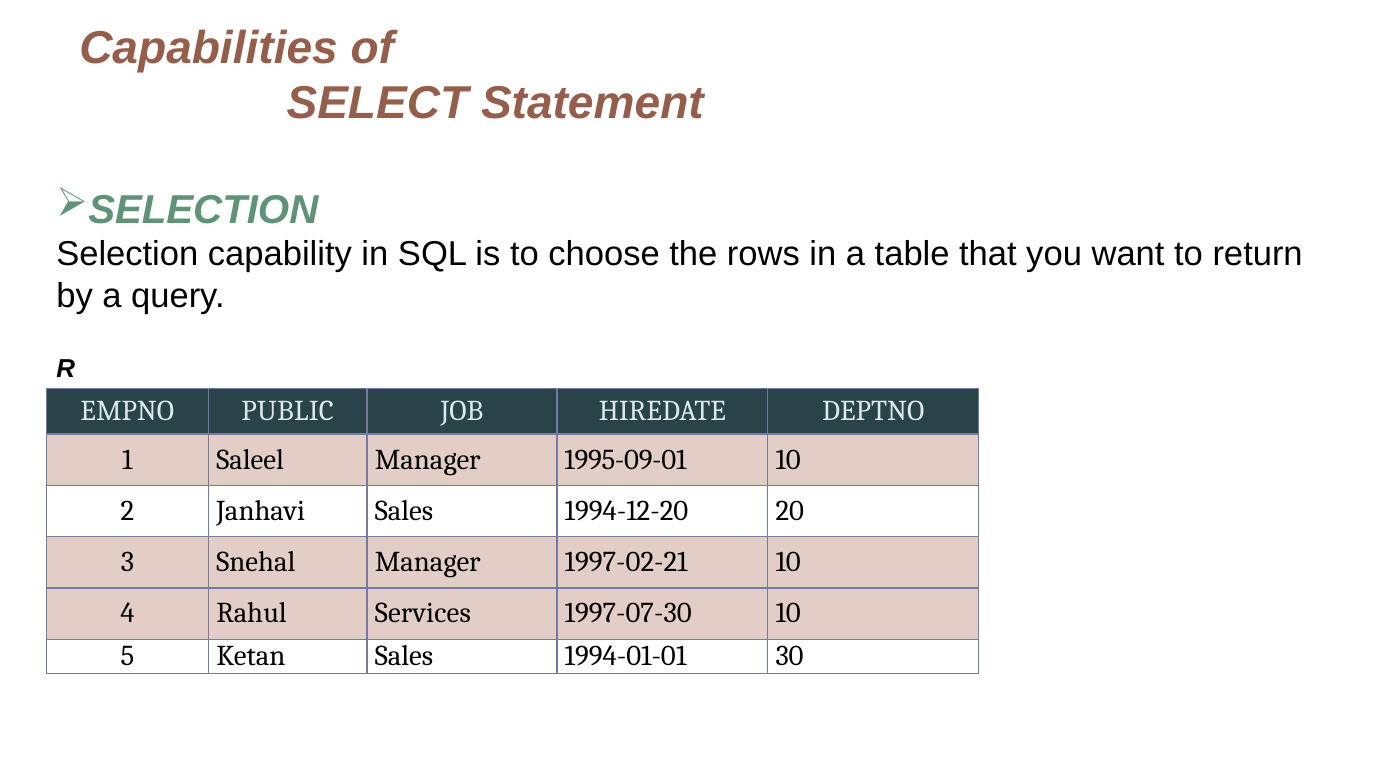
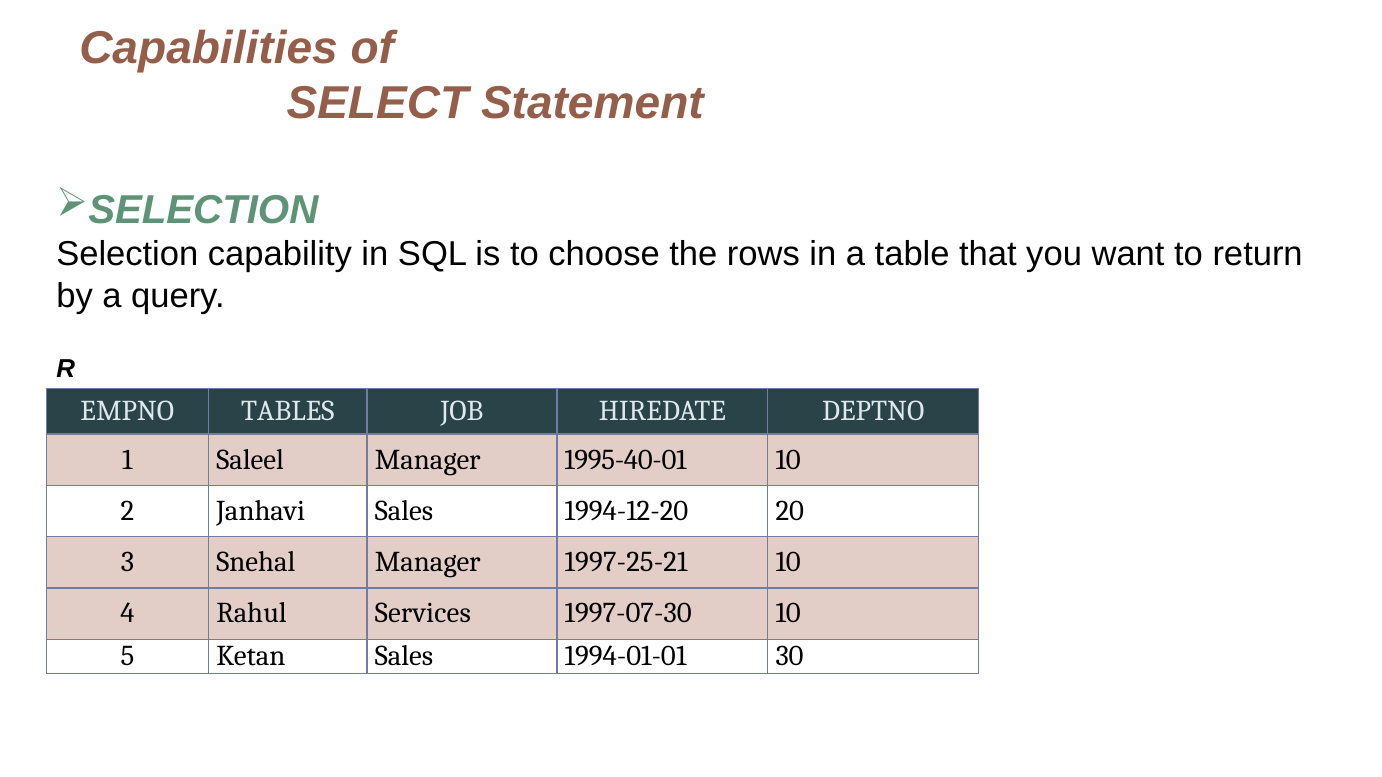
PUBLIC: PUBLIC -> TABLES
1995-09-01: 1995-09-01 -> 1995-40-01
1997-02-21: 1997-02-21 -> 1997-25-21
